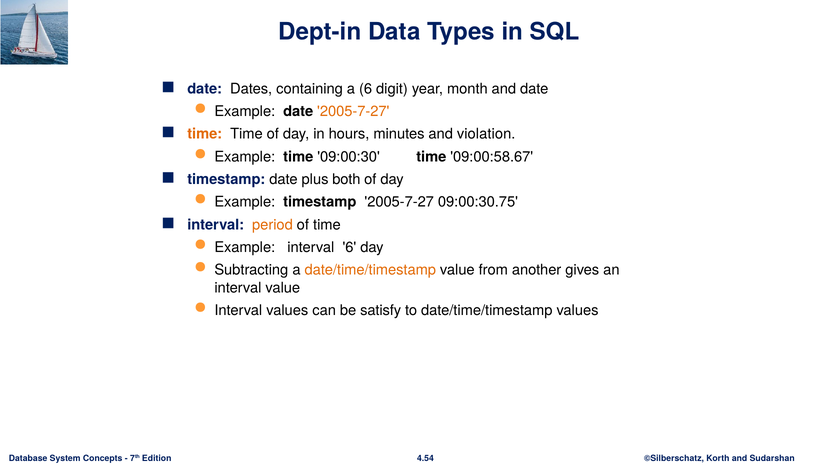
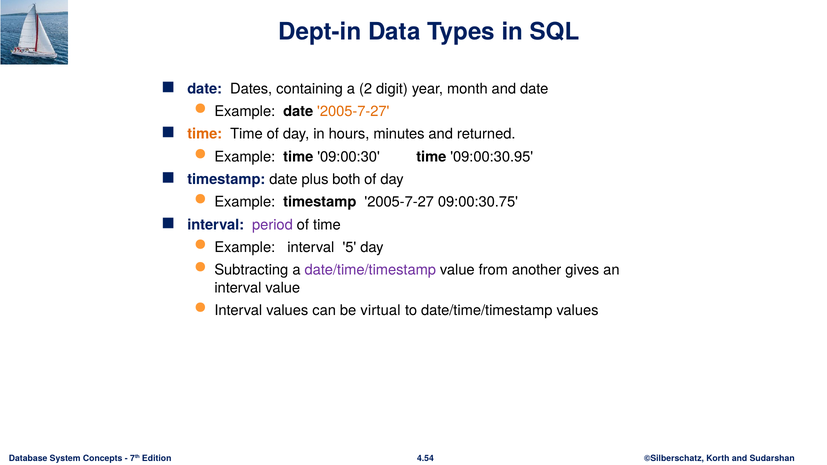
a 6: 6 -> 2
violation: violation -> returned
09:00:58.67: 09:00:58.67 -> 09:00:30.95
period colour: orange -> purple
interval 6: 6 -> 5
date/time/timestamp at (370, 270) colour: orange -> purple
satisfy: satisfy -> virtual
